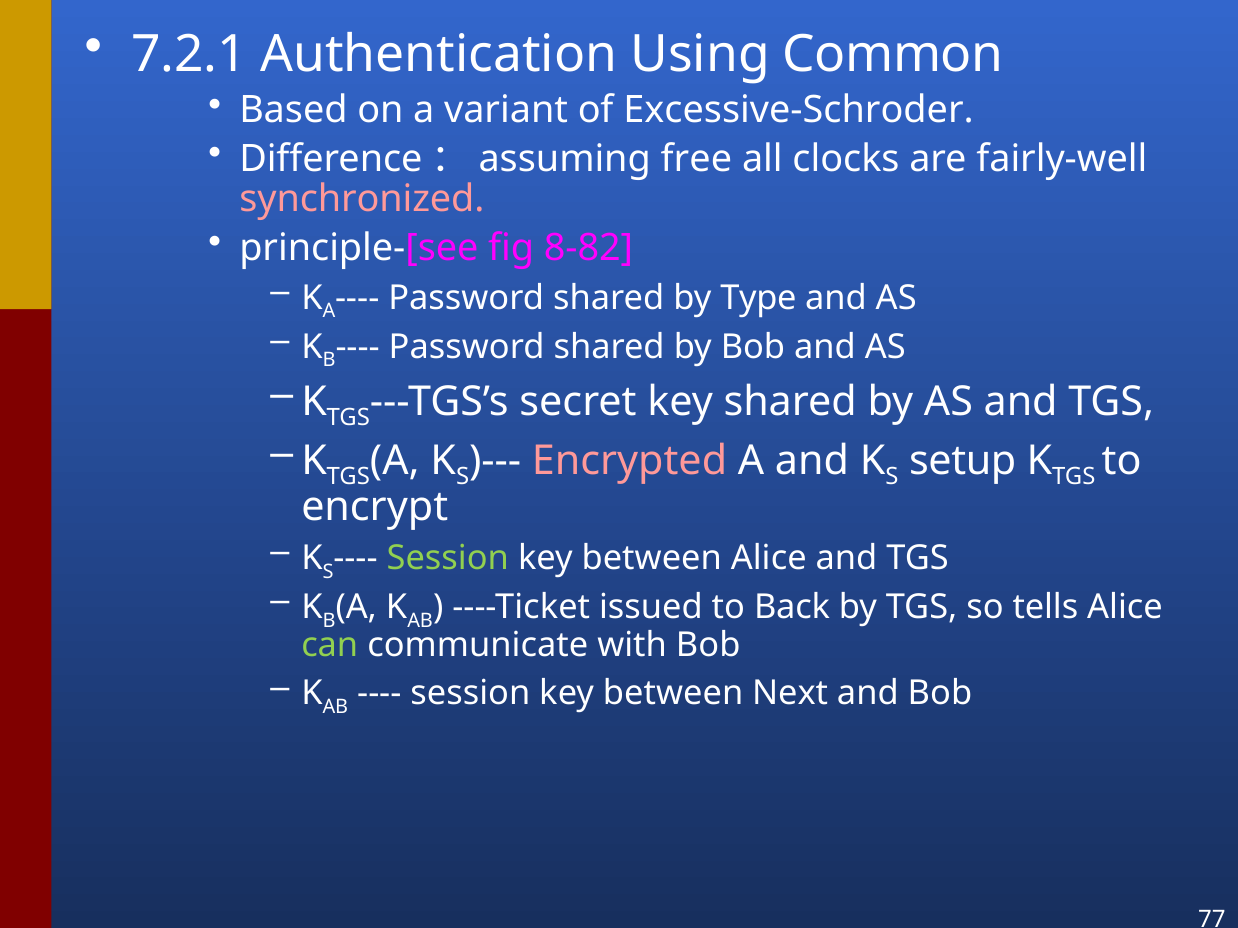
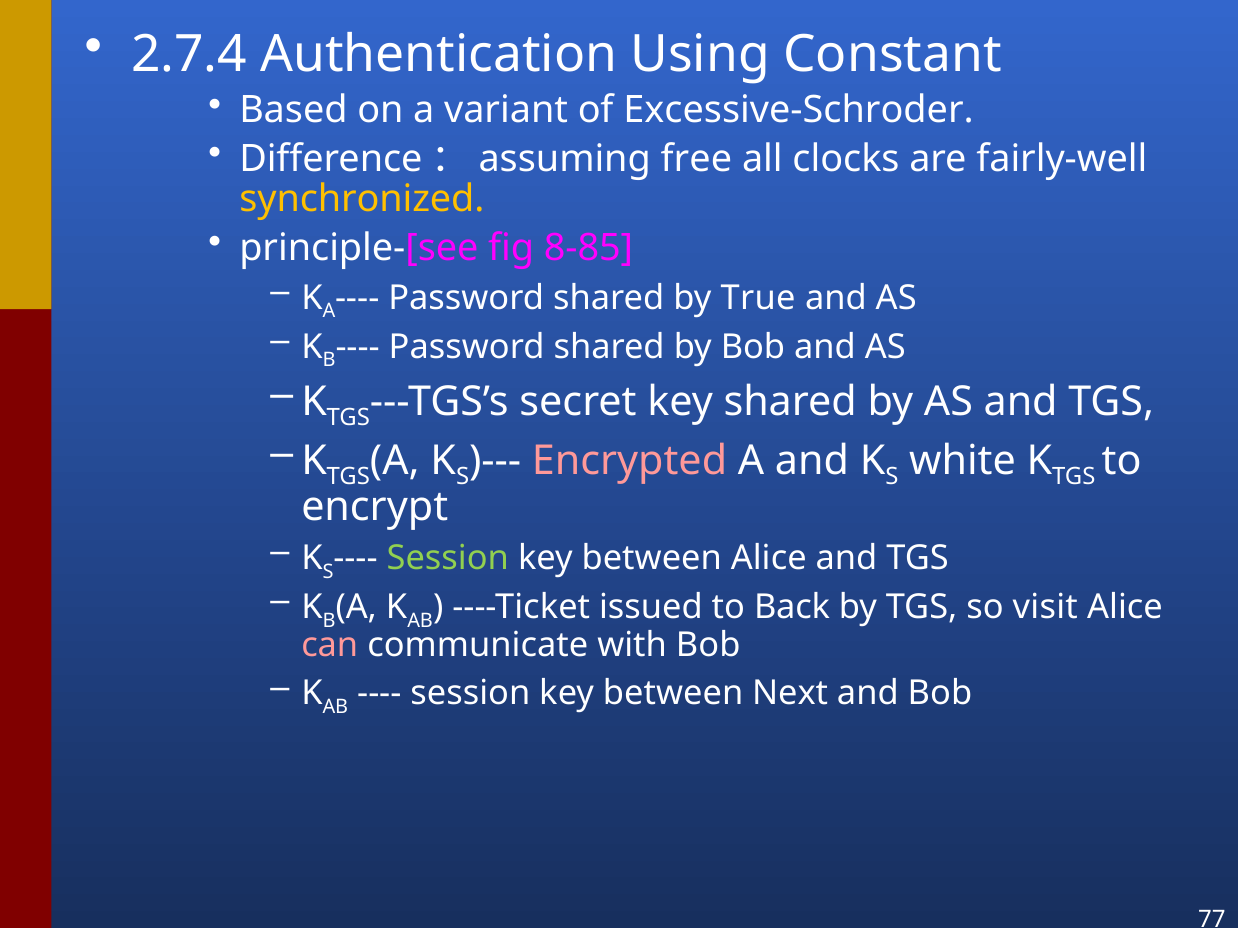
7.2.1: 7.2.1 -> 2.7.4
Common: Common -> Constant
synchronized colour: pink -> yellow
8-82: 8-82 -> 8-85
Type: Type -> True
setup: setup -> white
tells: tells -> visit
can colour: light green -> pink
